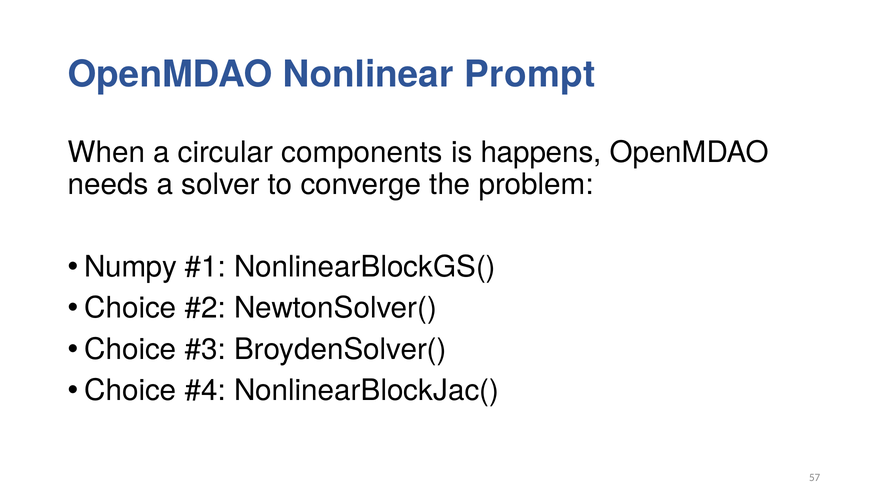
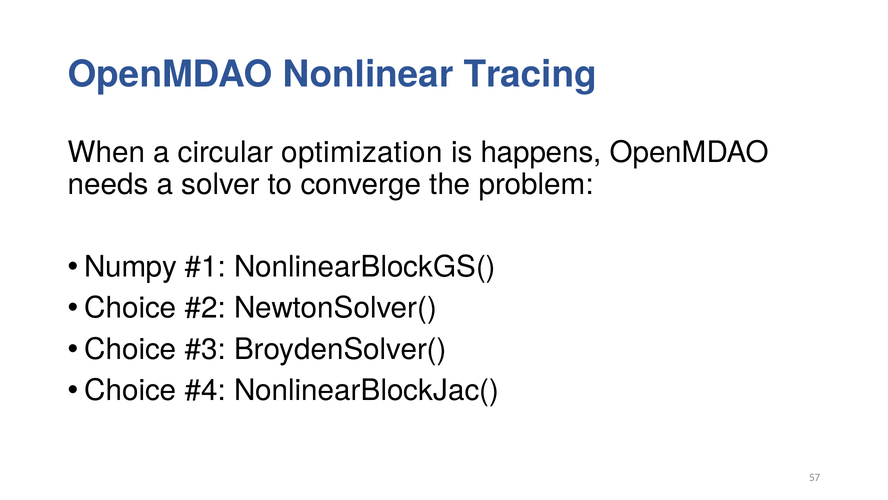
Prompt: Prompt -> Tracing
components: components -> optimization
